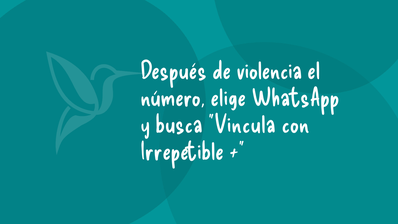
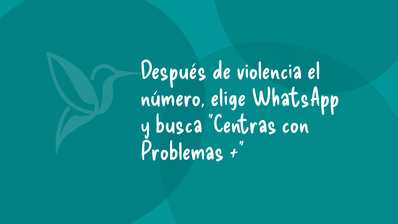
Vincula: Vincula -> Centras
Irrepetible: Irrepetible -> Problemas
